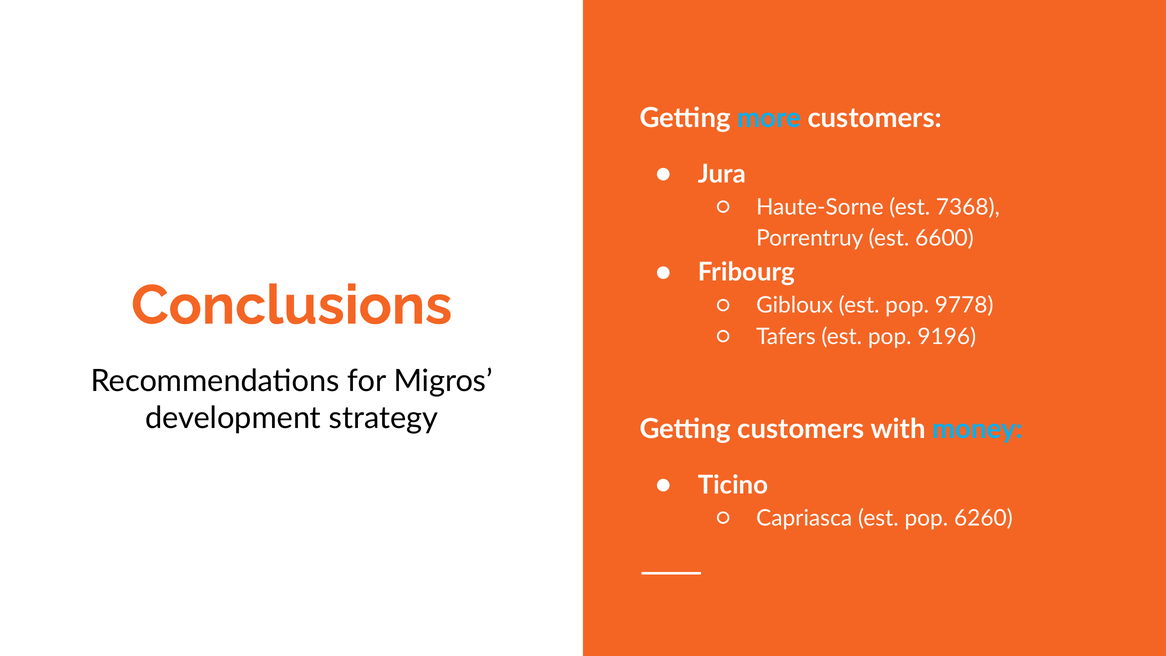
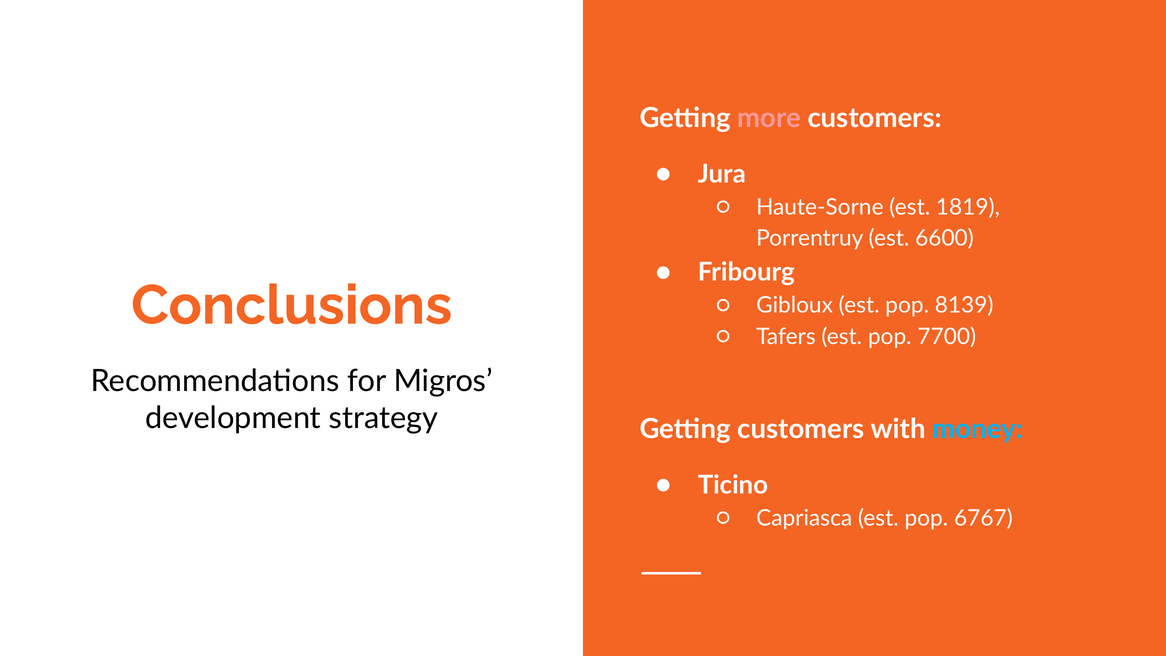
more colour: light blue -> pink
7368: 7368 -> 1819
9778: 9778 -> 8139
9196: 9196 -> 7700
6260: 6260 -> 6767
